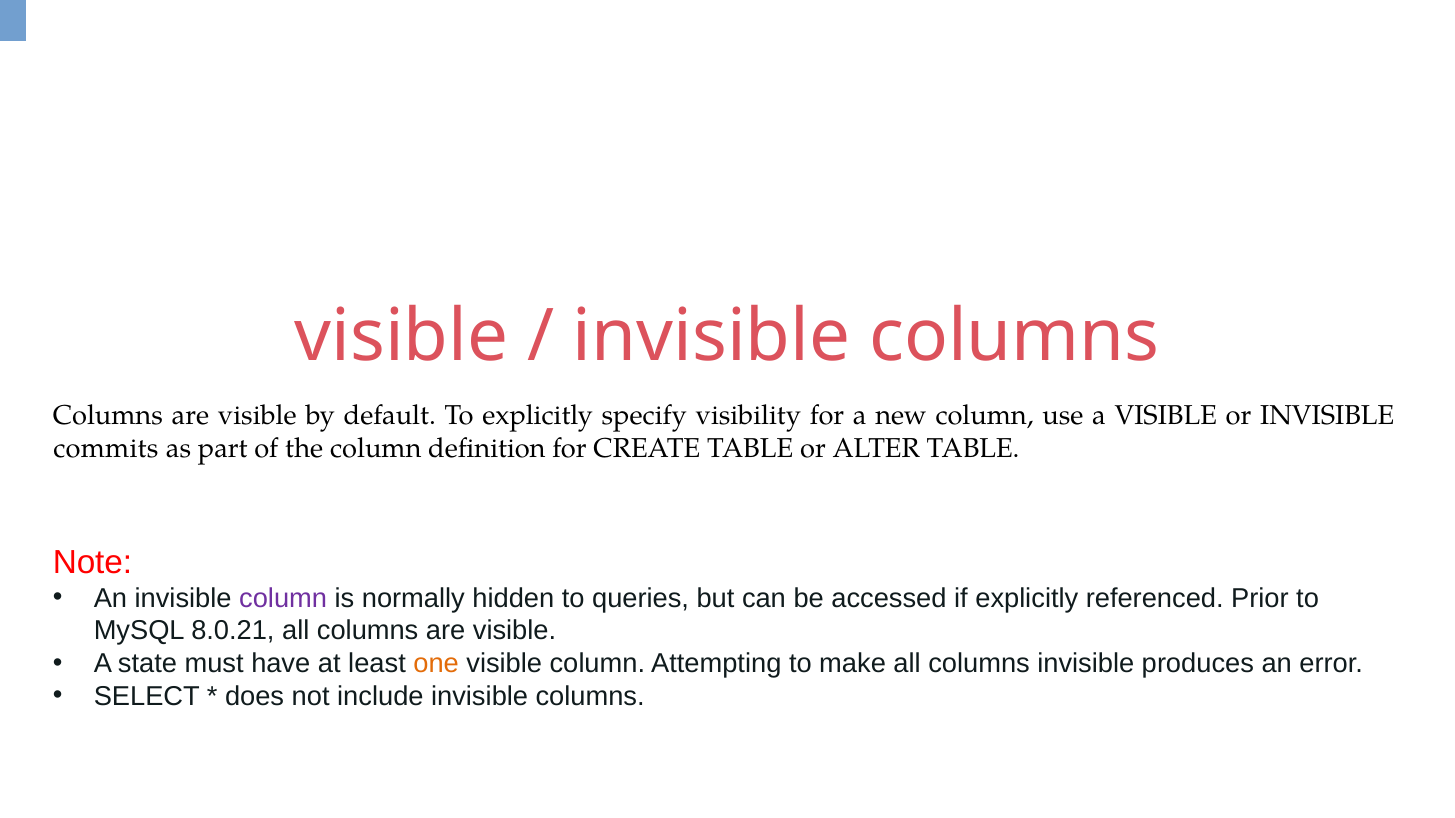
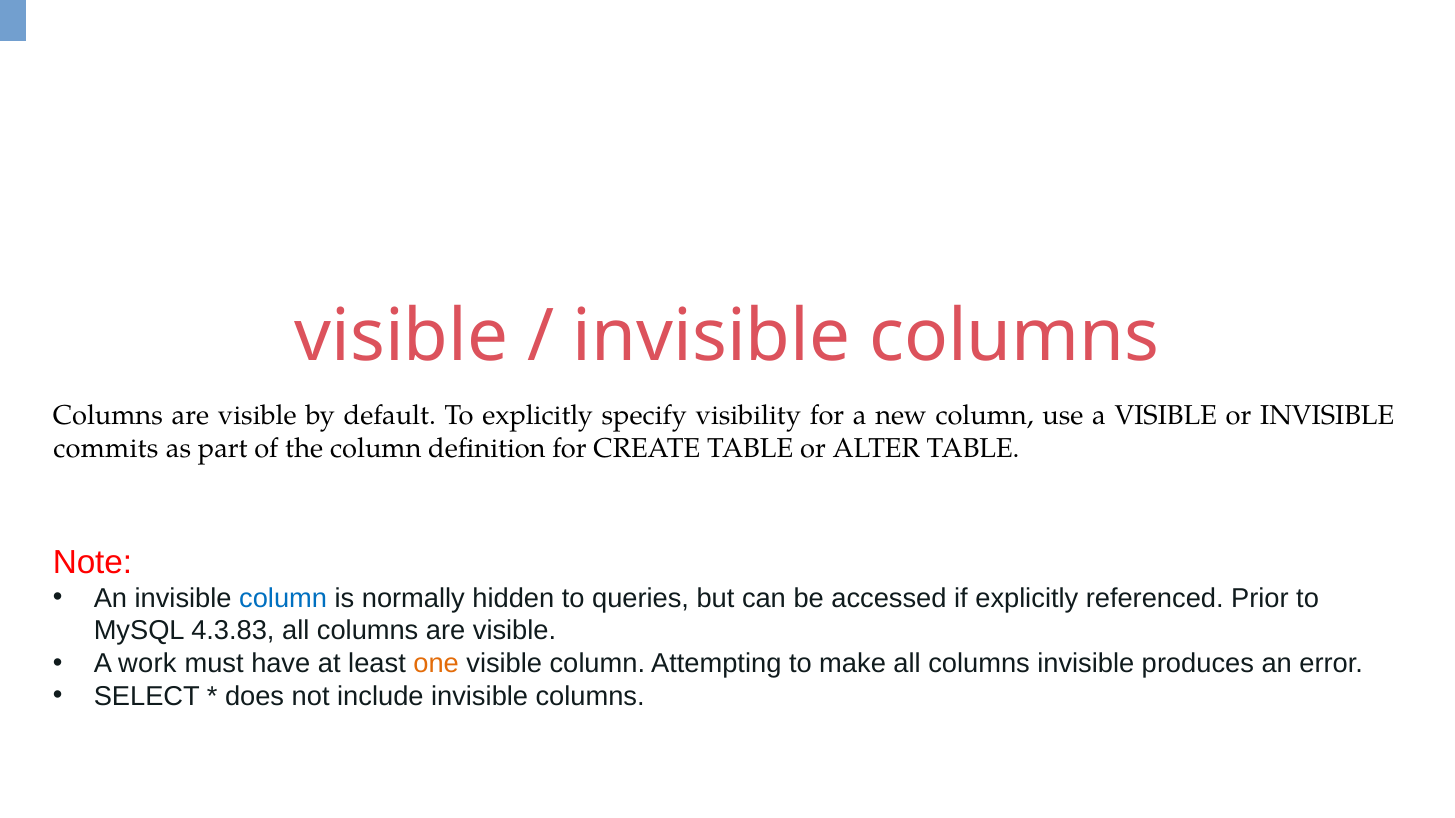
column at (283, 599) colour: purple -> blue
8.0.21: 8.0.21 -> 4.3.83
state: state -> work
